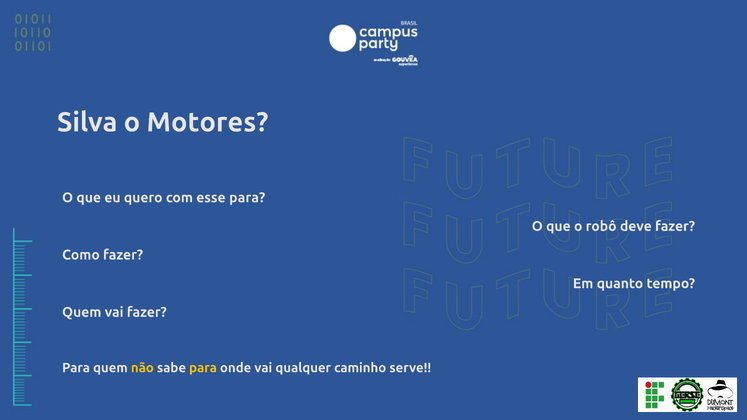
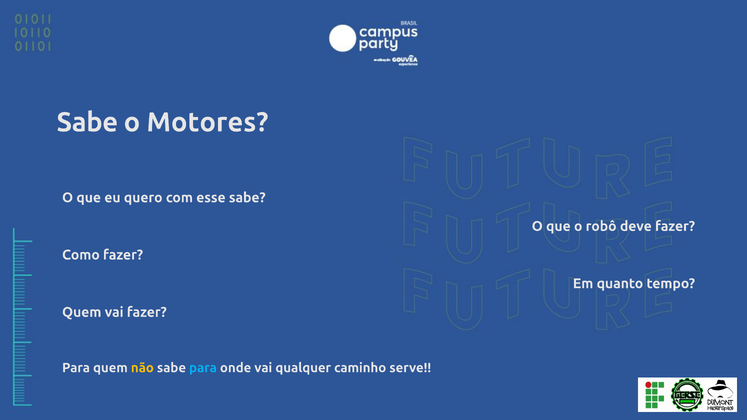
Silva at (87, 122): Silva -> Sabe
esse para: para -> sabe
para at (203, 368) colour: yellow -> light blue
